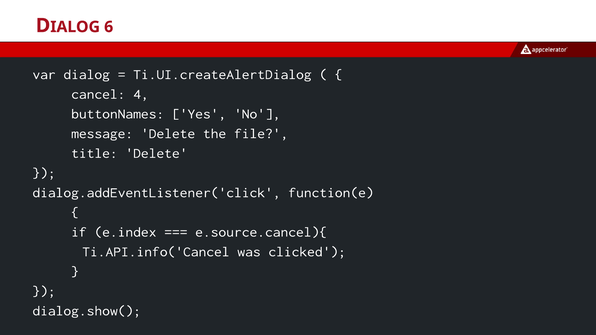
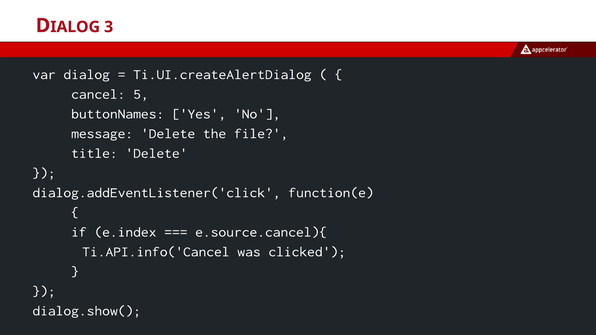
6: 6 -> 3
4: 4 -> 5
